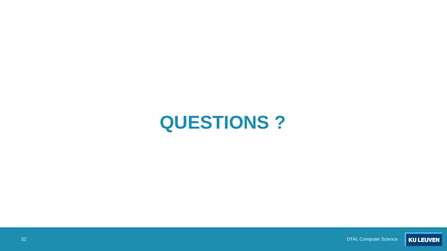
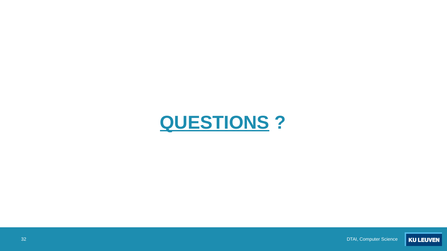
QUESTIONS underline: none -> present
